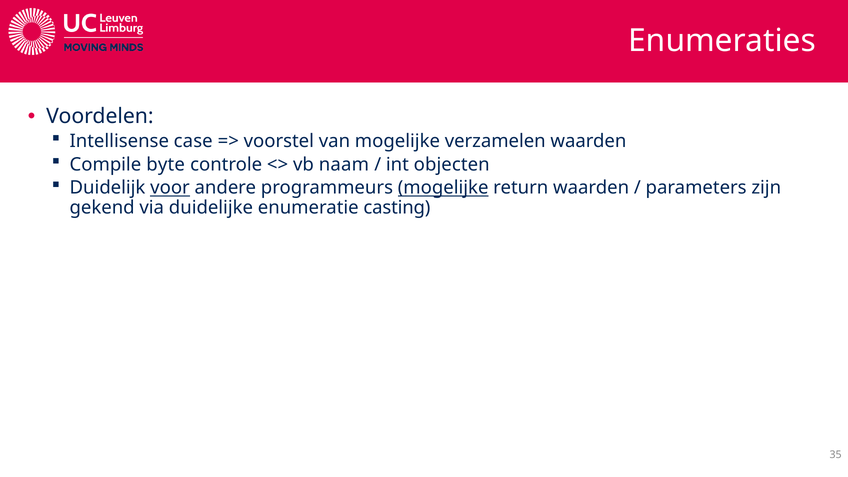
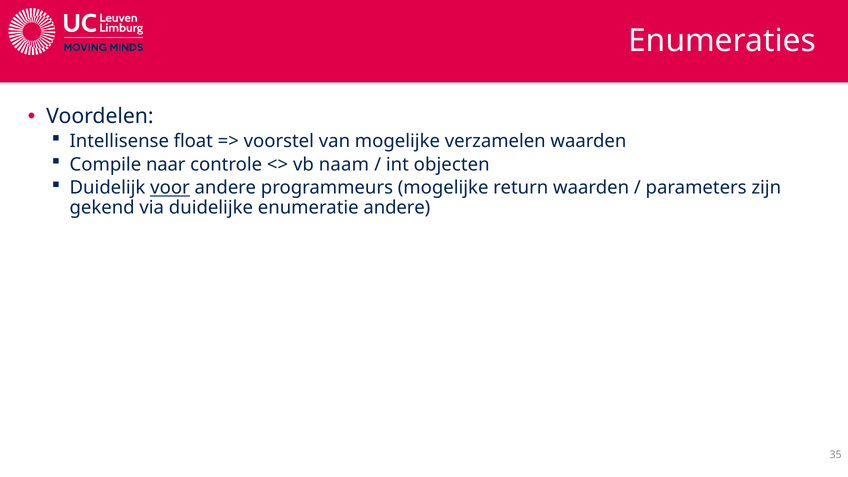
case: case -> float
byte: byte -> naar
mogelijke at (443, 188) underline: present -> none
enumeratie casting: casting -> andere
